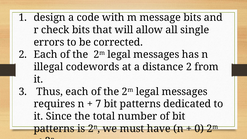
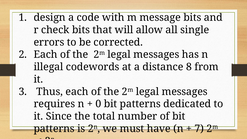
distance 2: 2 -> 8
7: 7 -> 0
0: 0 -> 7
